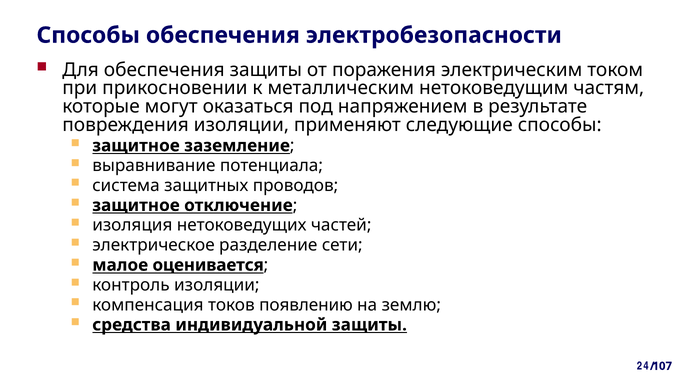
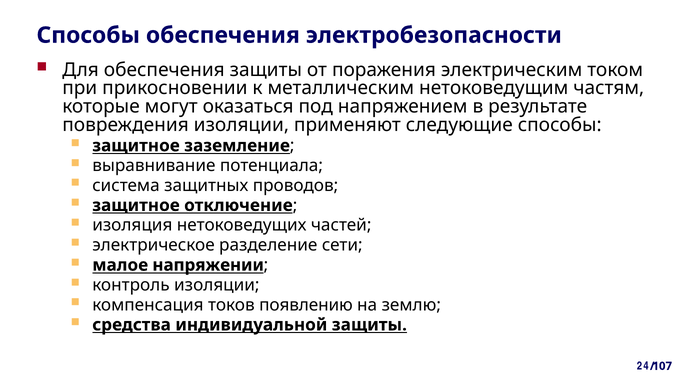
оценивается: оценивается -> напряжении
